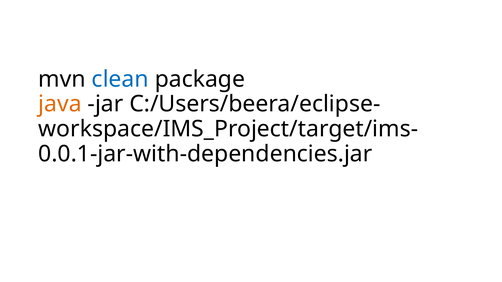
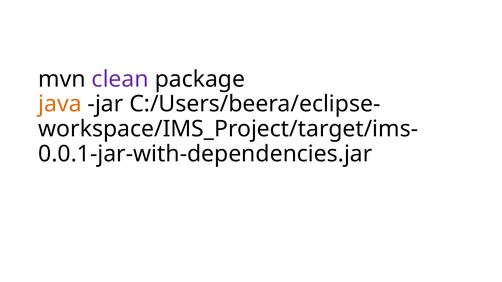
clean colour: blue -> purple
